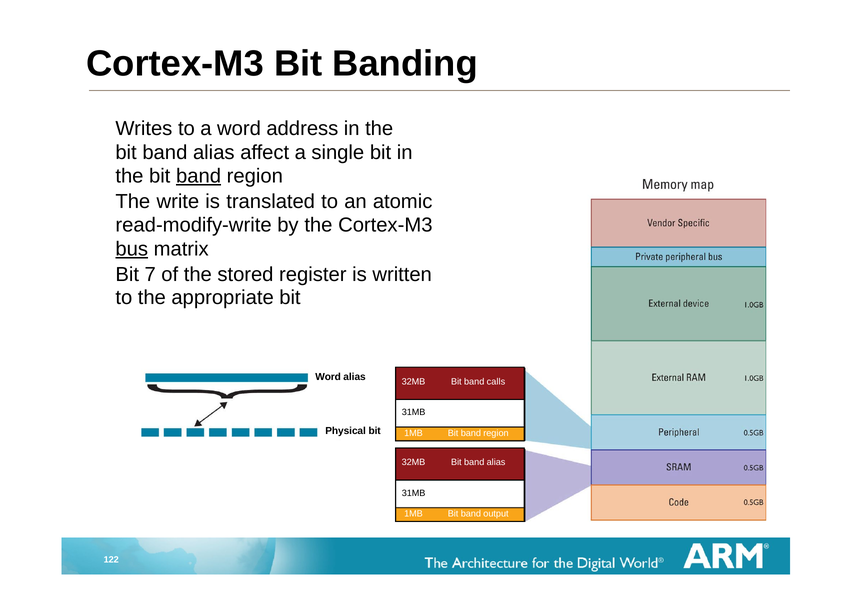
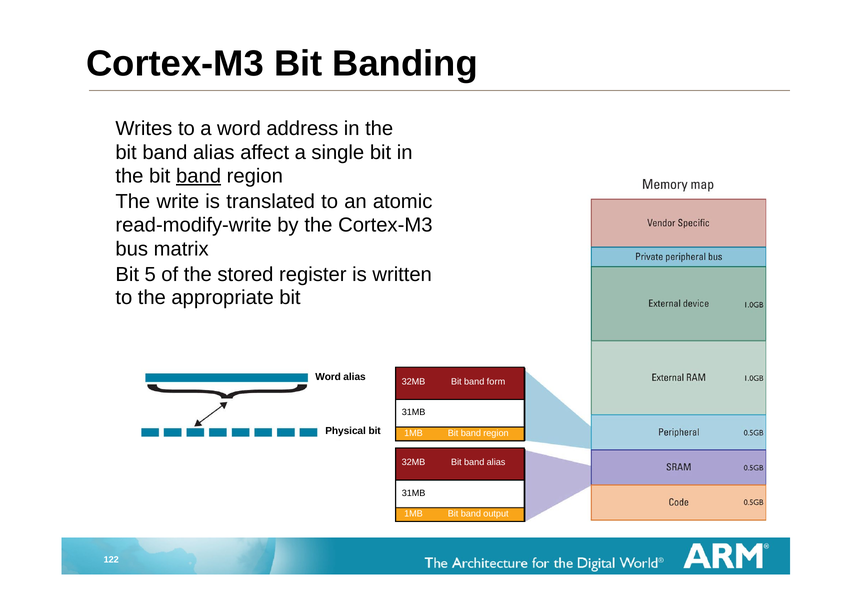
bus underline: present -> none
7: 7 -> 5
calls: calls -> form
